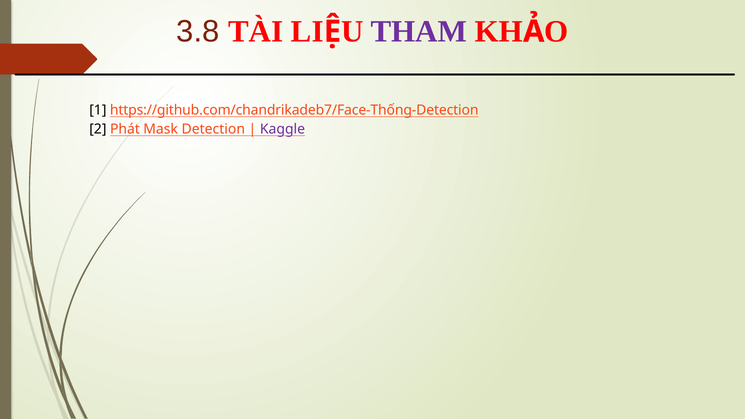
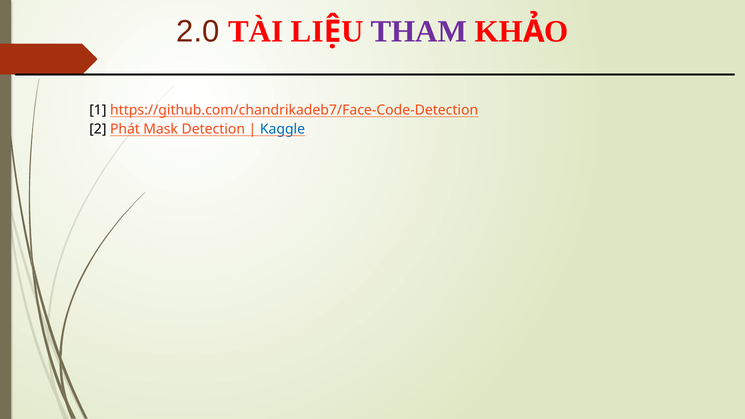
3.8: 3.8 -> 2.0
https://github.com/chandrikadeb7/Face-Thống-Detection: https://github.com/chandrikadeb7/Face-Thống-Detection -> https://github.com/chandrikadeb7/Face-Code-Detection
Kaggle colour: purple -> blue
